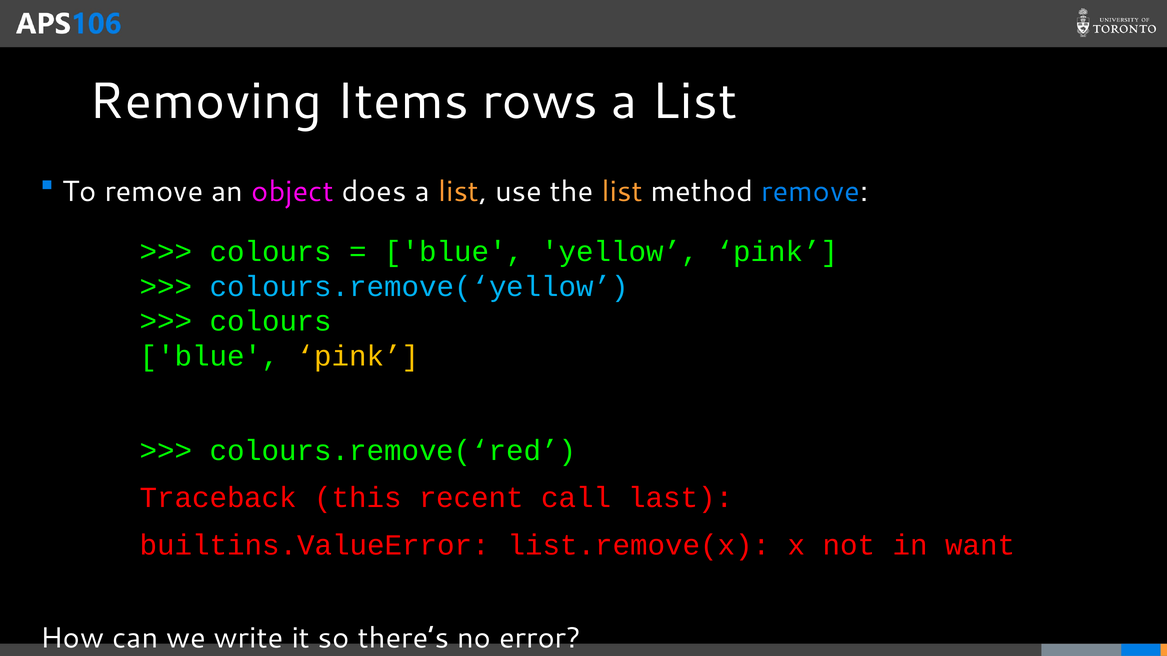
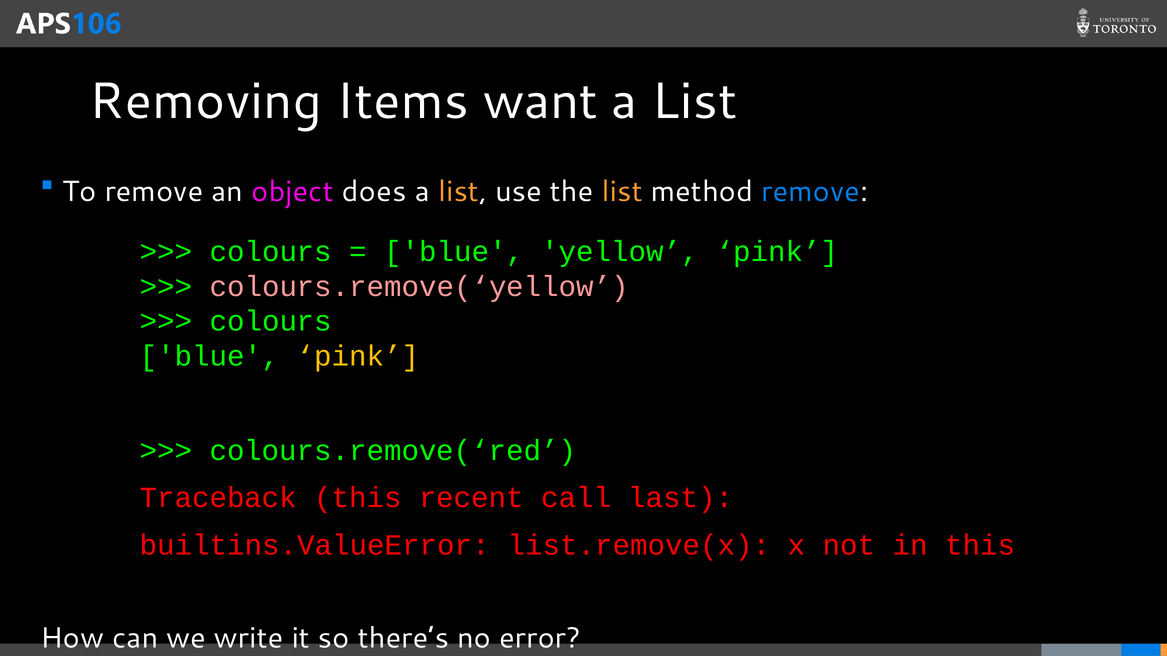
rows: rows -> want
colours.remove(‘yellow colour: light blue -> pink
in want: want -> this
